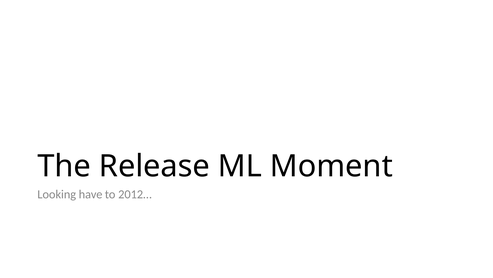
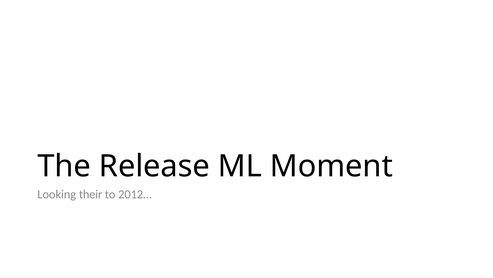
have: have -> their
